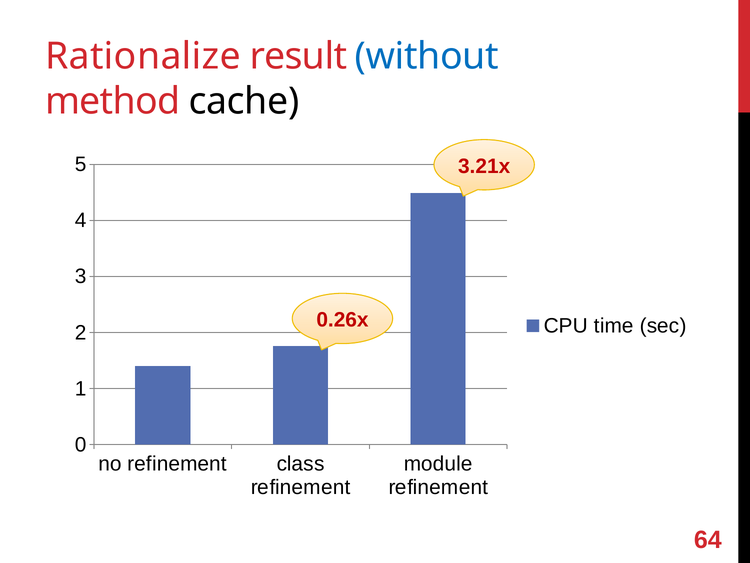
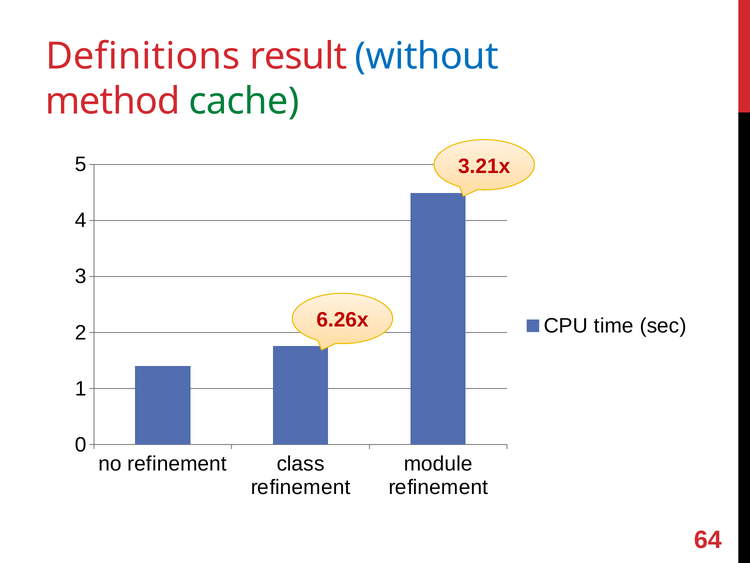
Rationalize: Rationalize -> Definitions
cache colour: black -> green
0.26x: 0.26x -> 6.26x
